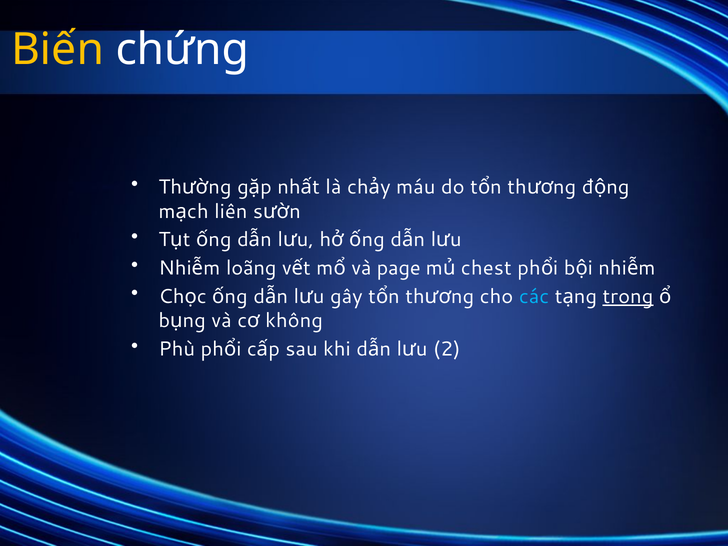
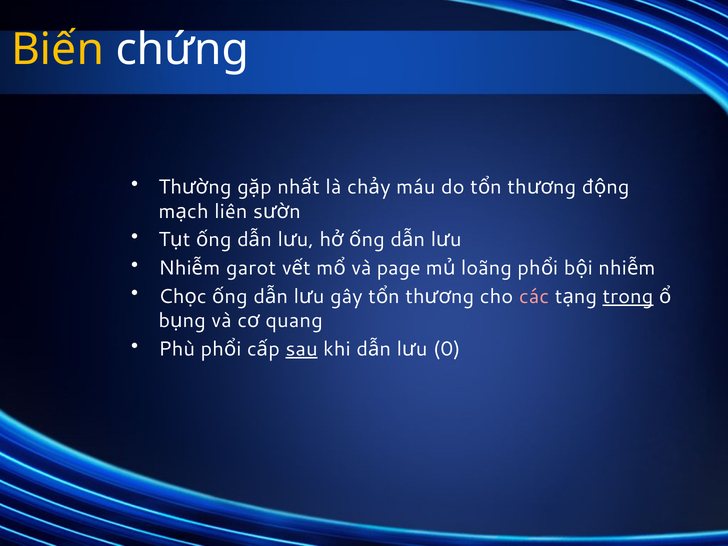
loãng: loãng -> garot
chest: chest -> loãng
các colour: light blue -> pink
không: không -> quang
sau underline: none -> present
2: 2 -> 0
